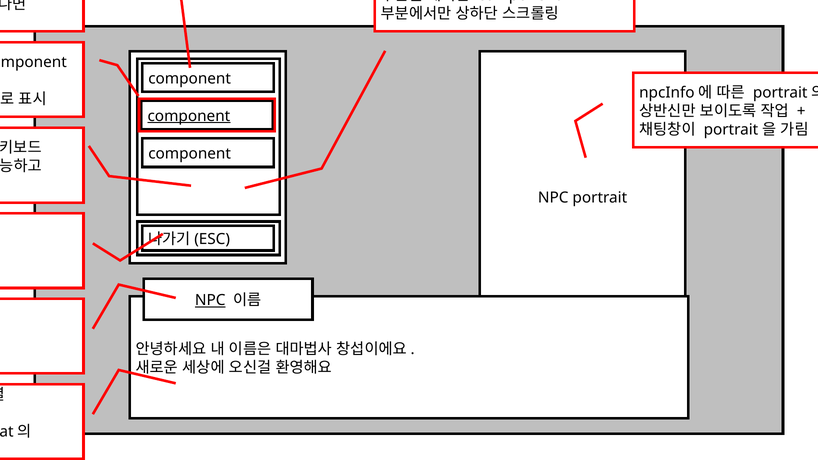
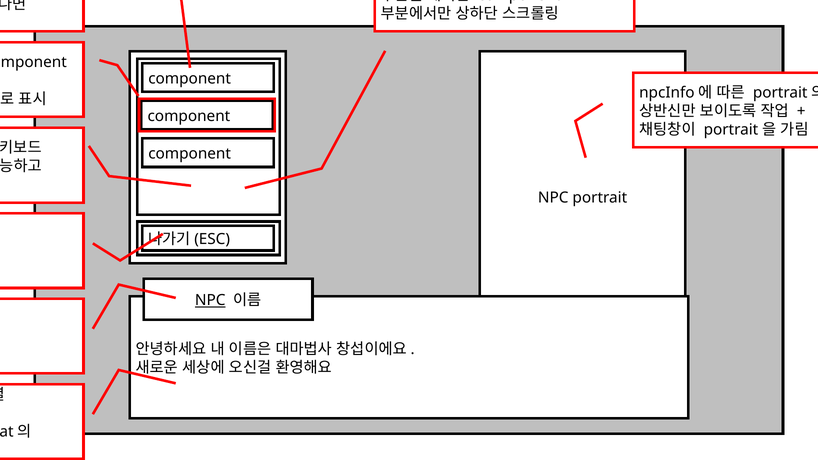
component at (189, 116) underline: present -> none
